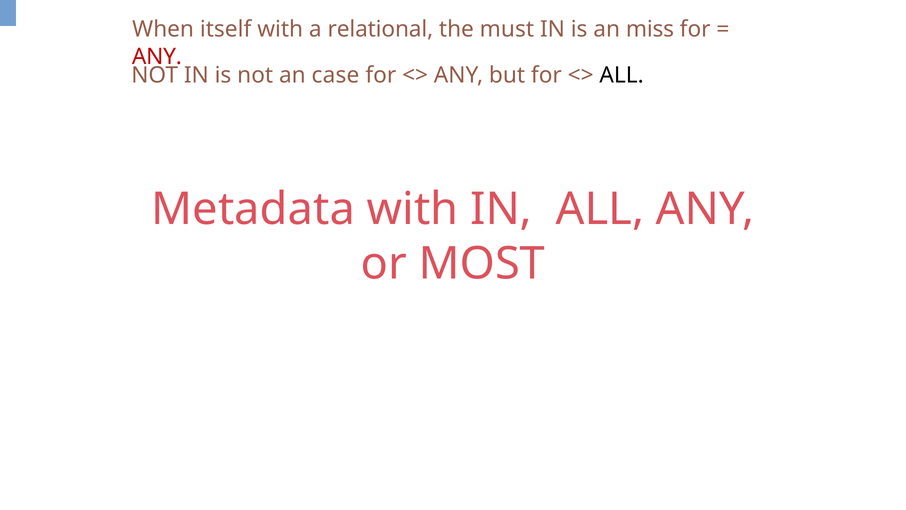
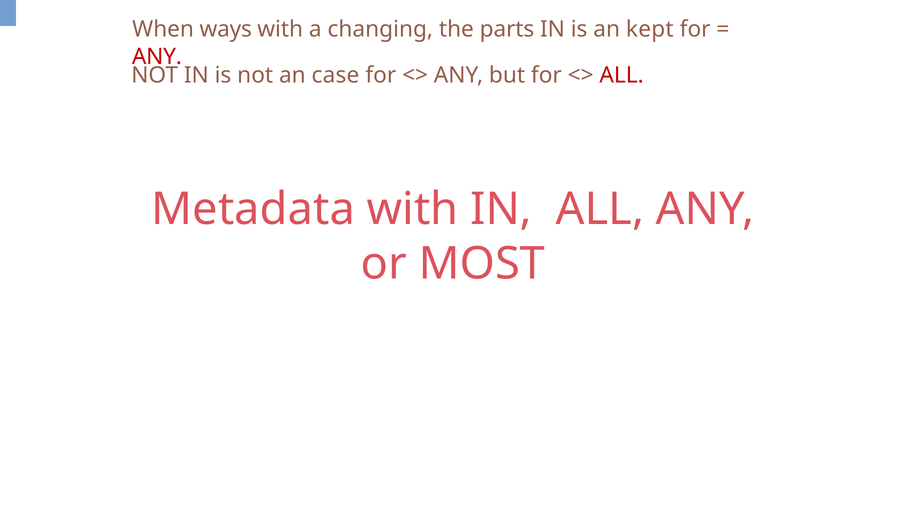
itself: itself -> ways
relational: relational -> changing
must: must -> parts
miss: miss -> kept
ALL at (622, 75) colour: black -> red
